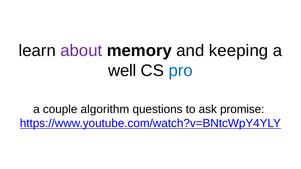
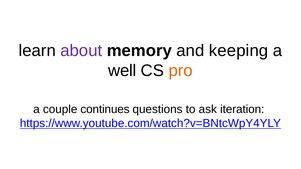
pro colour: blue -> orange
algorithm: algorithm -> continues
promise: promise -> iteration
